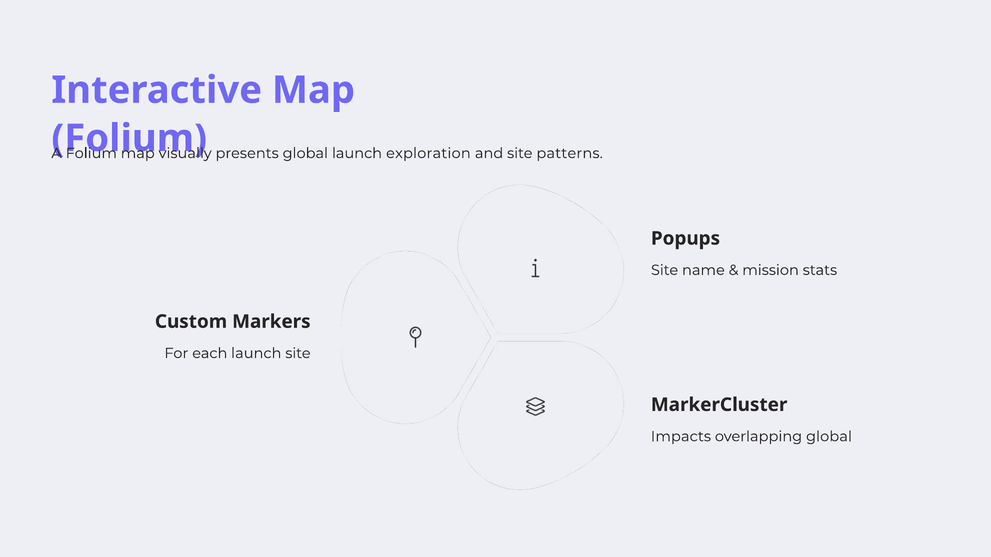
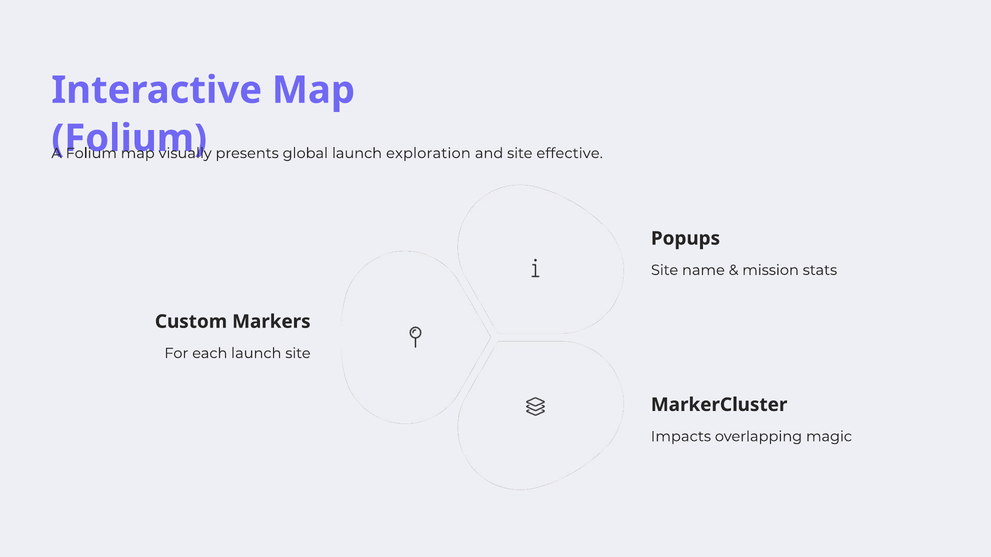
patterns: patterns -> effective
overlapping global: global -> magic
